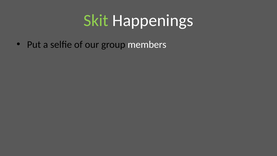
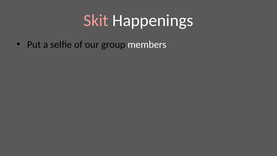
Skit colour: light green -> pink
